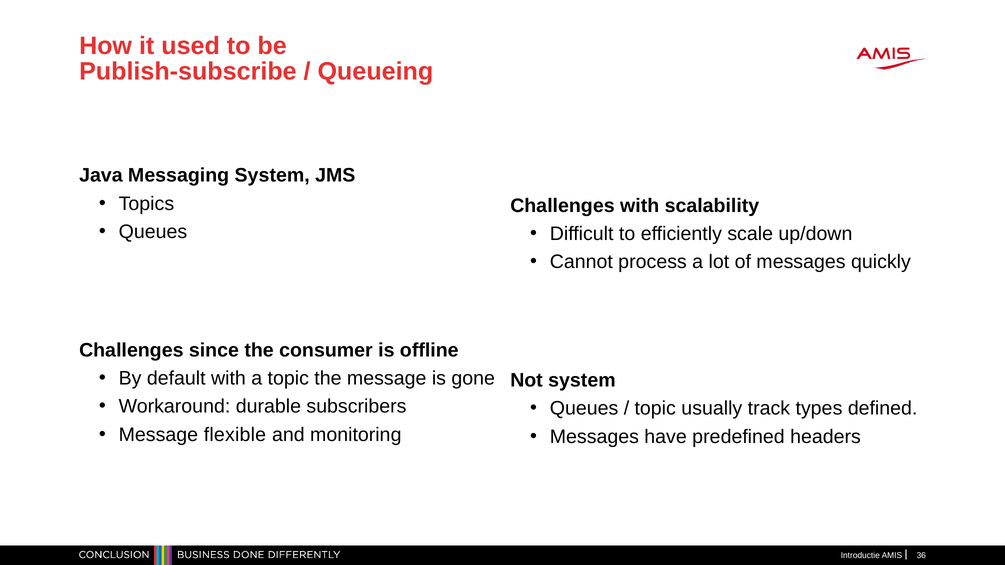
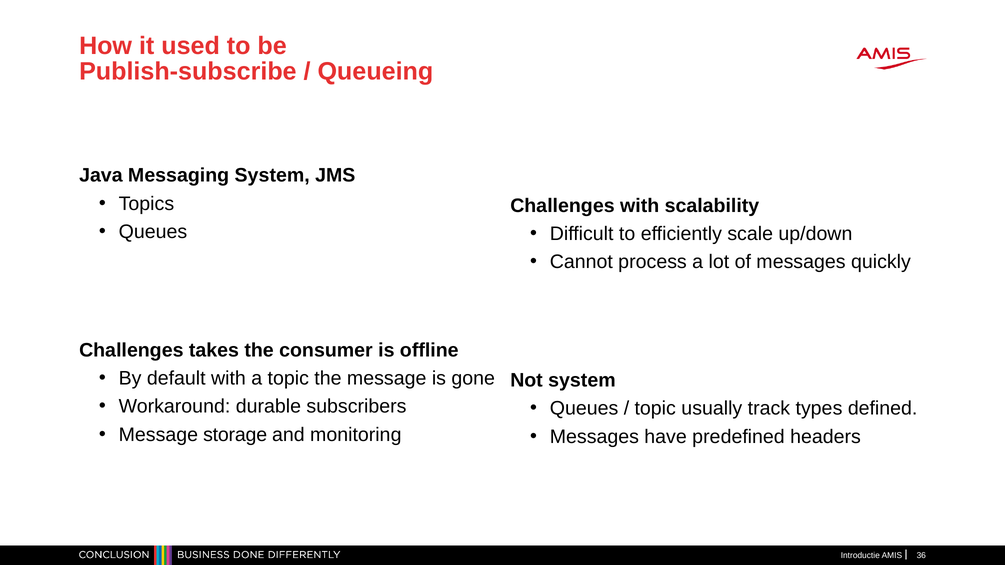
since: since -> takes
flexible: flexible -> storage
